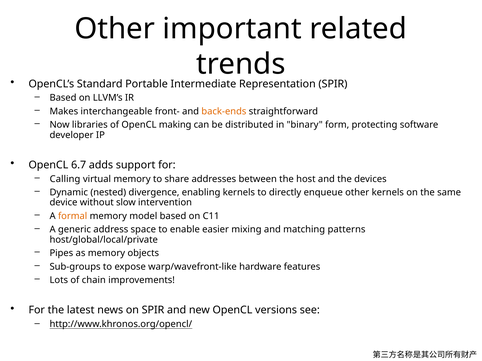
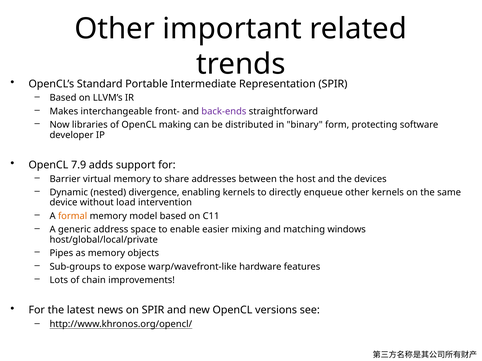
back-ends colour: orange -> purple
6.7: 6.7 -> 7.9
Calling: Calling -> Barrier
slow: slow -> load
patterns: patterns -> windows
